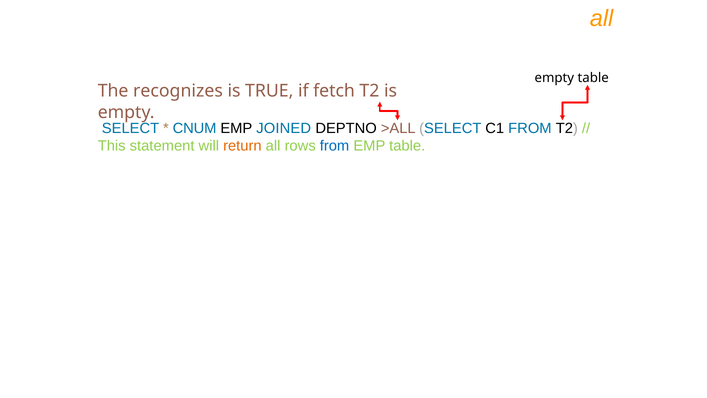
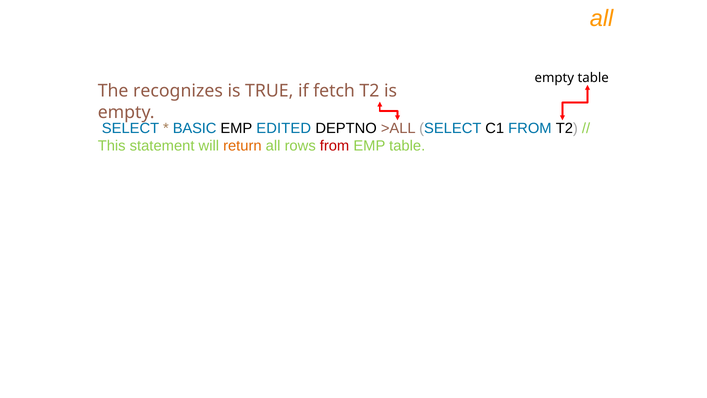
CNUM: CNUM -> BASIC
JOINED: JOINED -> EDITED
from at (335, 146) colour: blue -> red
